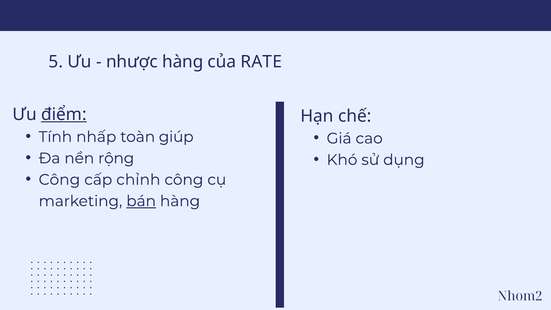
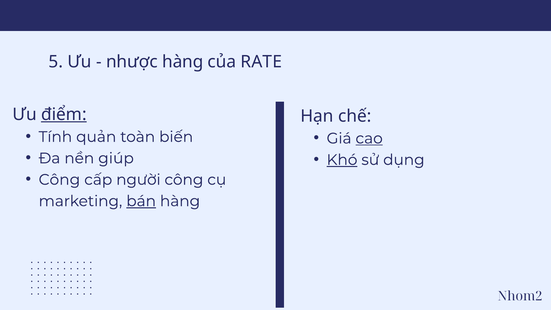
nhấp: nhấp -> quản
giúp: giúp -> biến
cao underline: none -> present
rộng: rộng -> giúp
Khó underline: none -> present
chỉnh: chỉnh -> người
